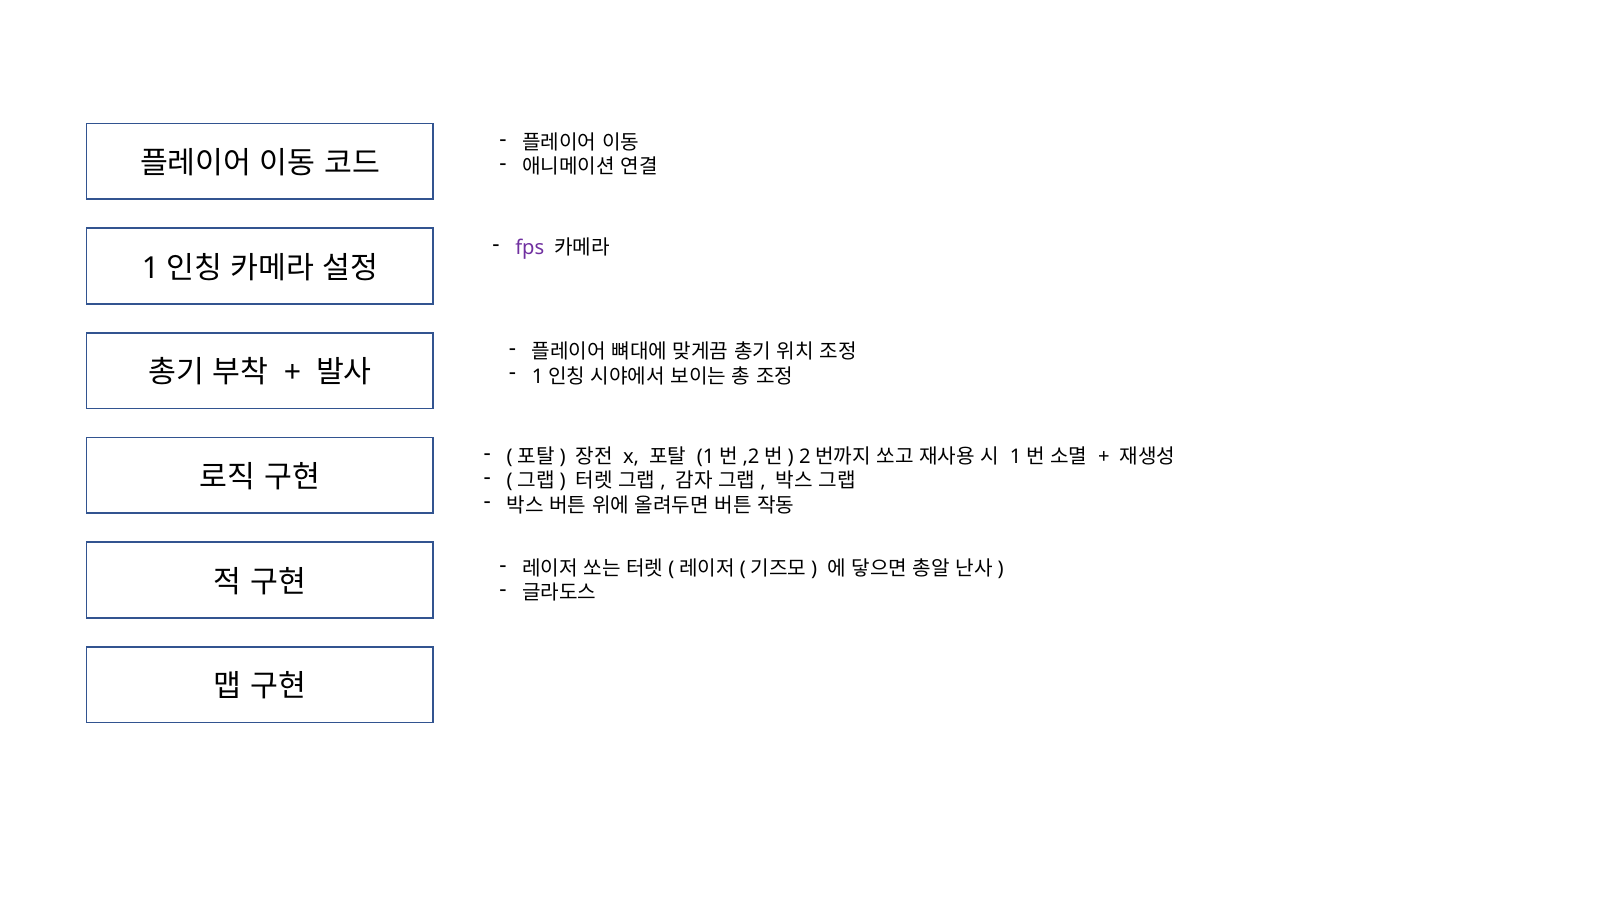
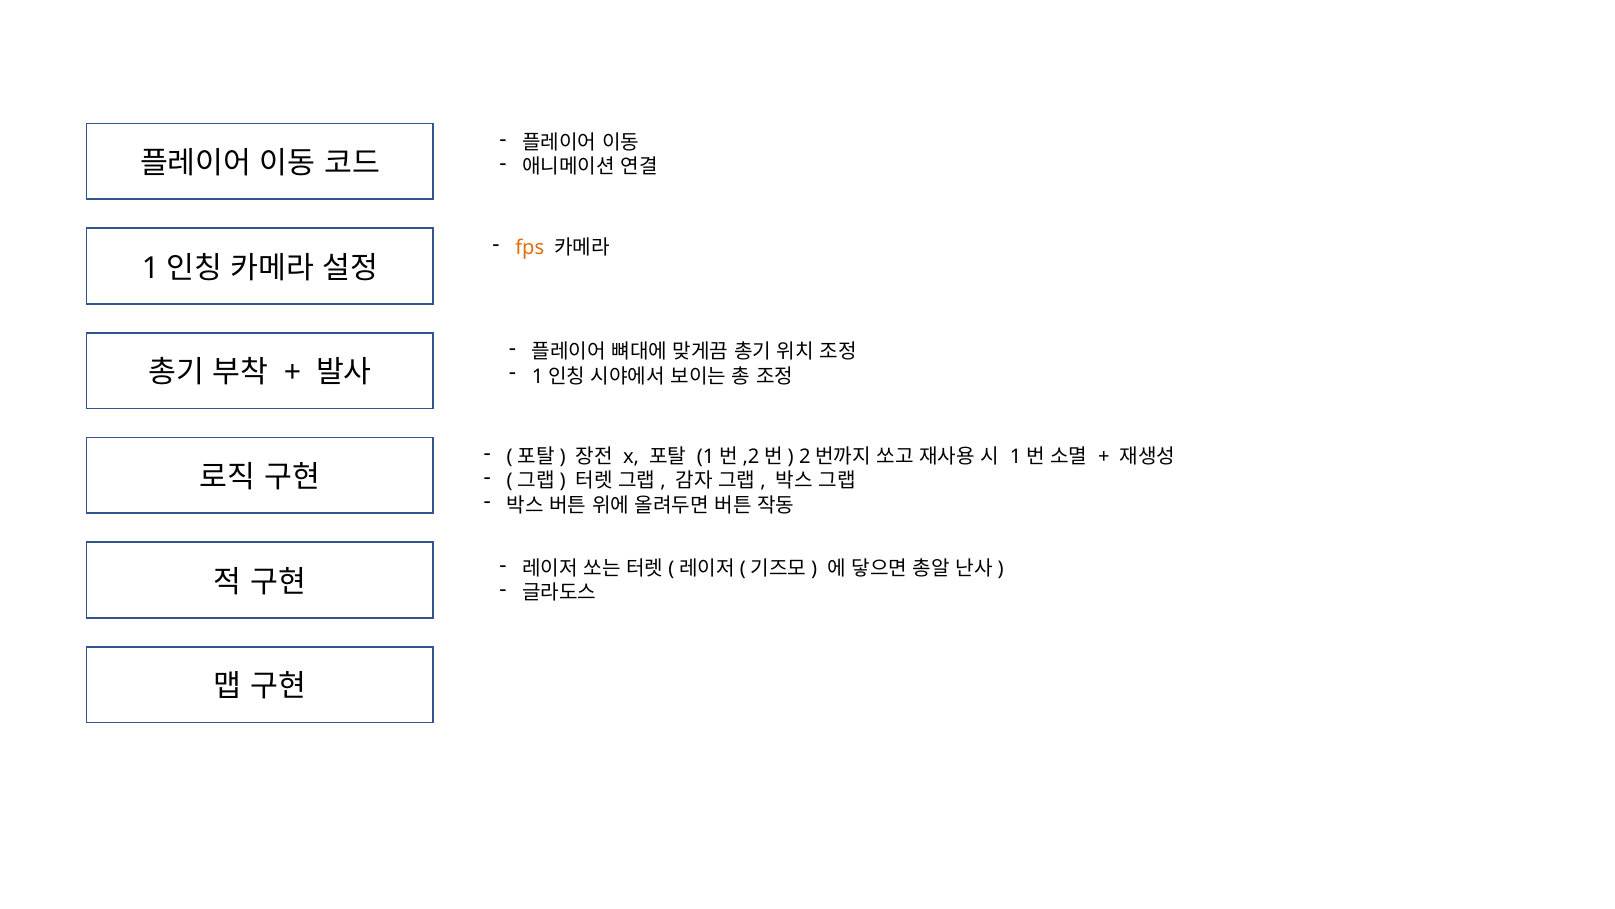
fps colour: purple -> orange
